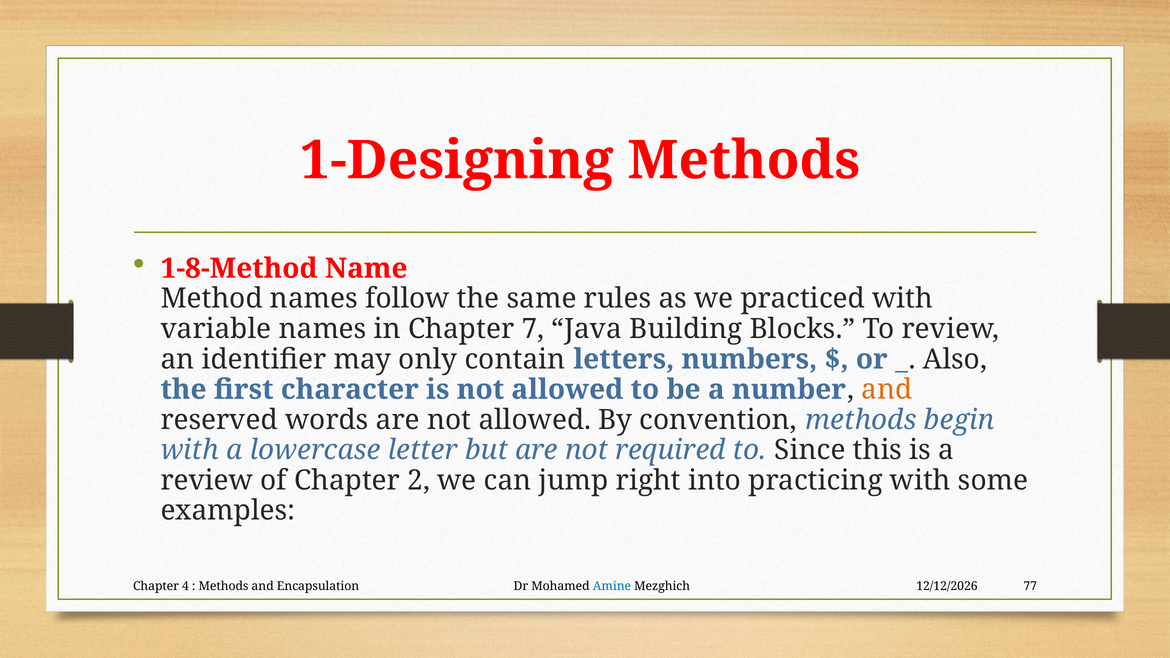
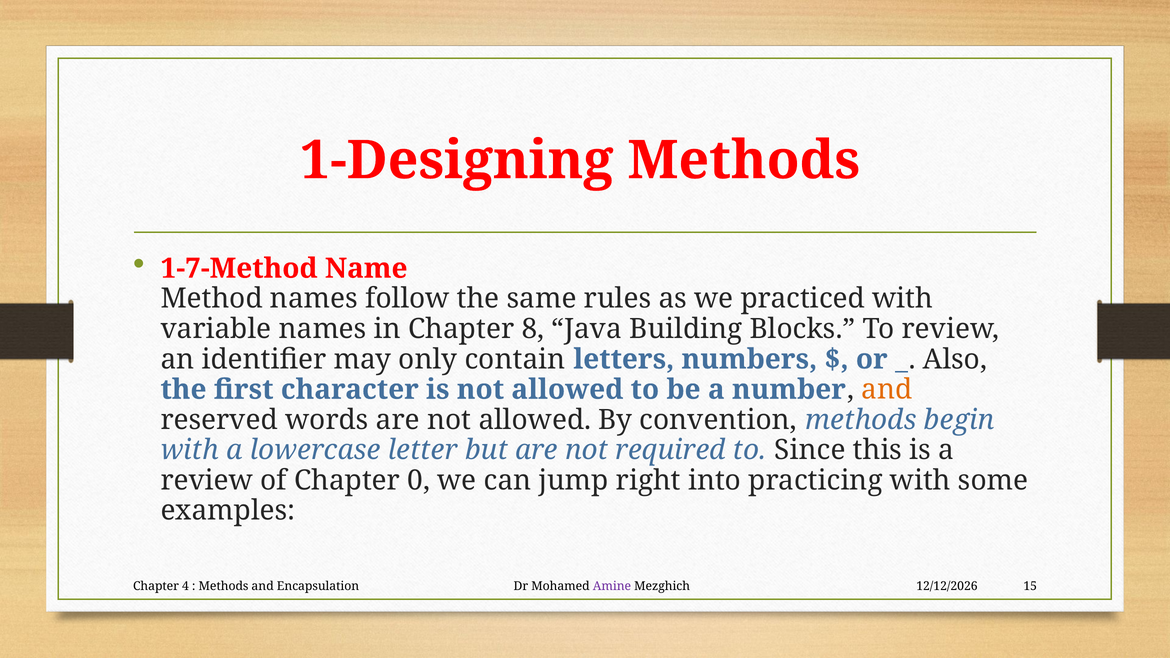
1-8-Method: 1-8-Method -> 1-7-Method
7: 7 -> 8
2: 2 -> 0
Amine colour: blue -> purple
77: 77 -> 15
